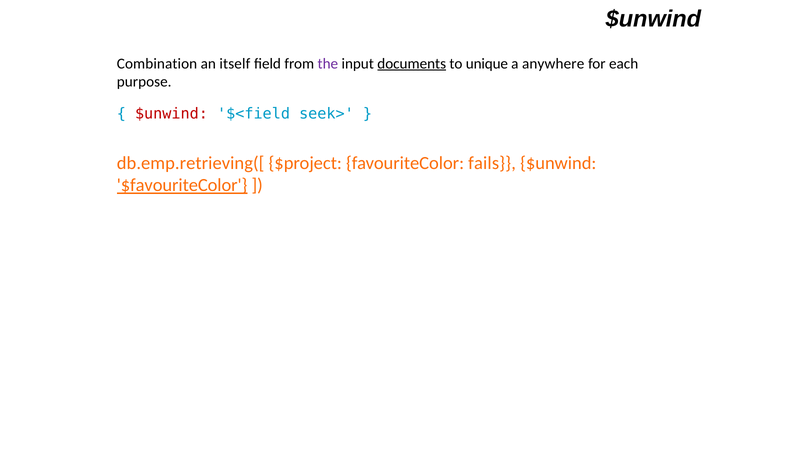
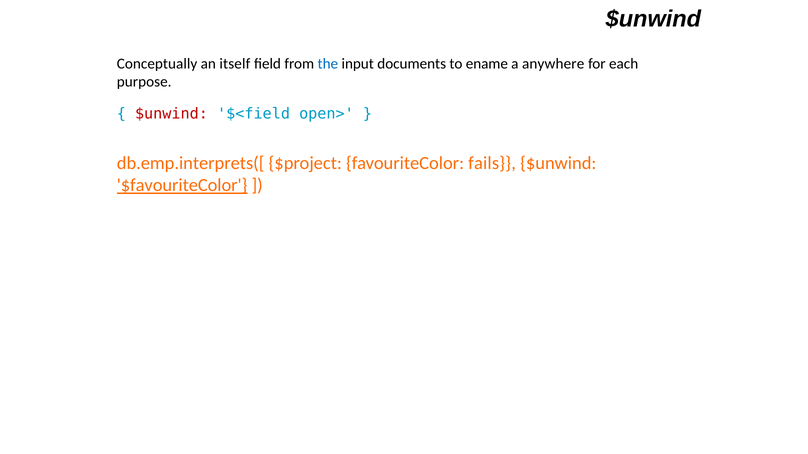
Combination: Combination -> Conceptually
the colour: purple -> blue
documents underline: present -> none
unique: unique -> ename
seek>: seek> -> open>
db.emp.retrieving([: db.emp.retrieving([ -> db.emp.interprets([
